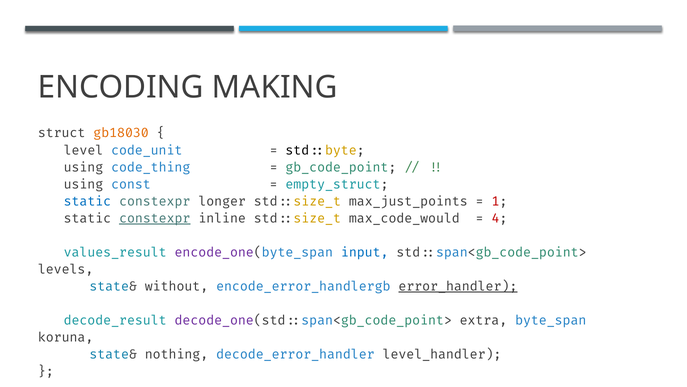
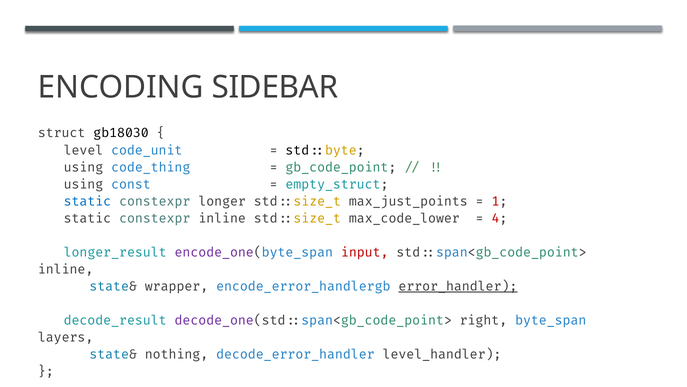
MAKING: MAKING -> SIDEBAR
gb18030 colour: orange -> black
constexpr at (155, 218) underline: present -> none
max_code_would: max_code_would -> max_code_lower
values_result: values_result -> longer_result
input colour: blue -> red
levels at (66, 269): levels -> inline
without: without -> wrapper
extra: extra -> right
koruna: koruna -> layers
